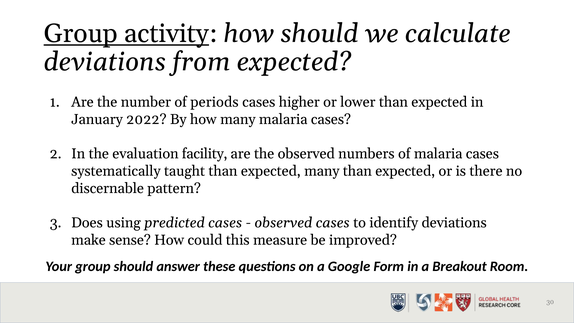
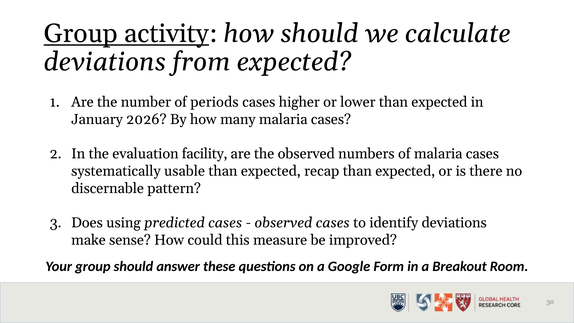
2022: 2022 -> 2026
taught: taught -> usable
expected many: many -> recap
